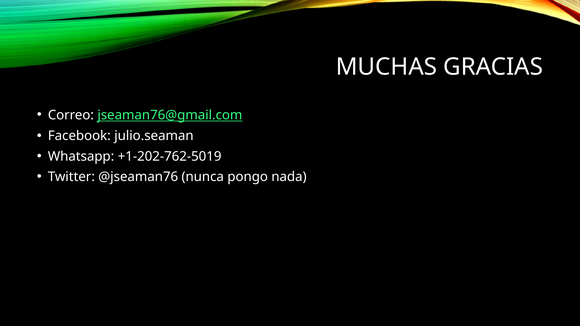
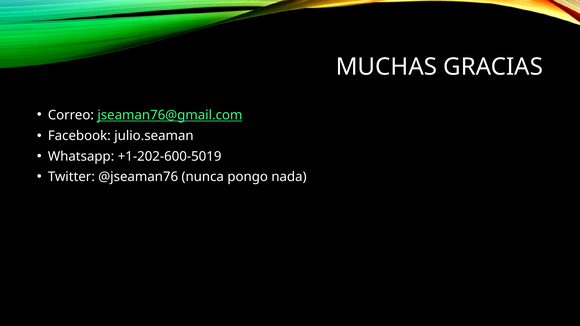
+1-202-762-5019: +1-202-762-5019 -> +1-202-600-5019
